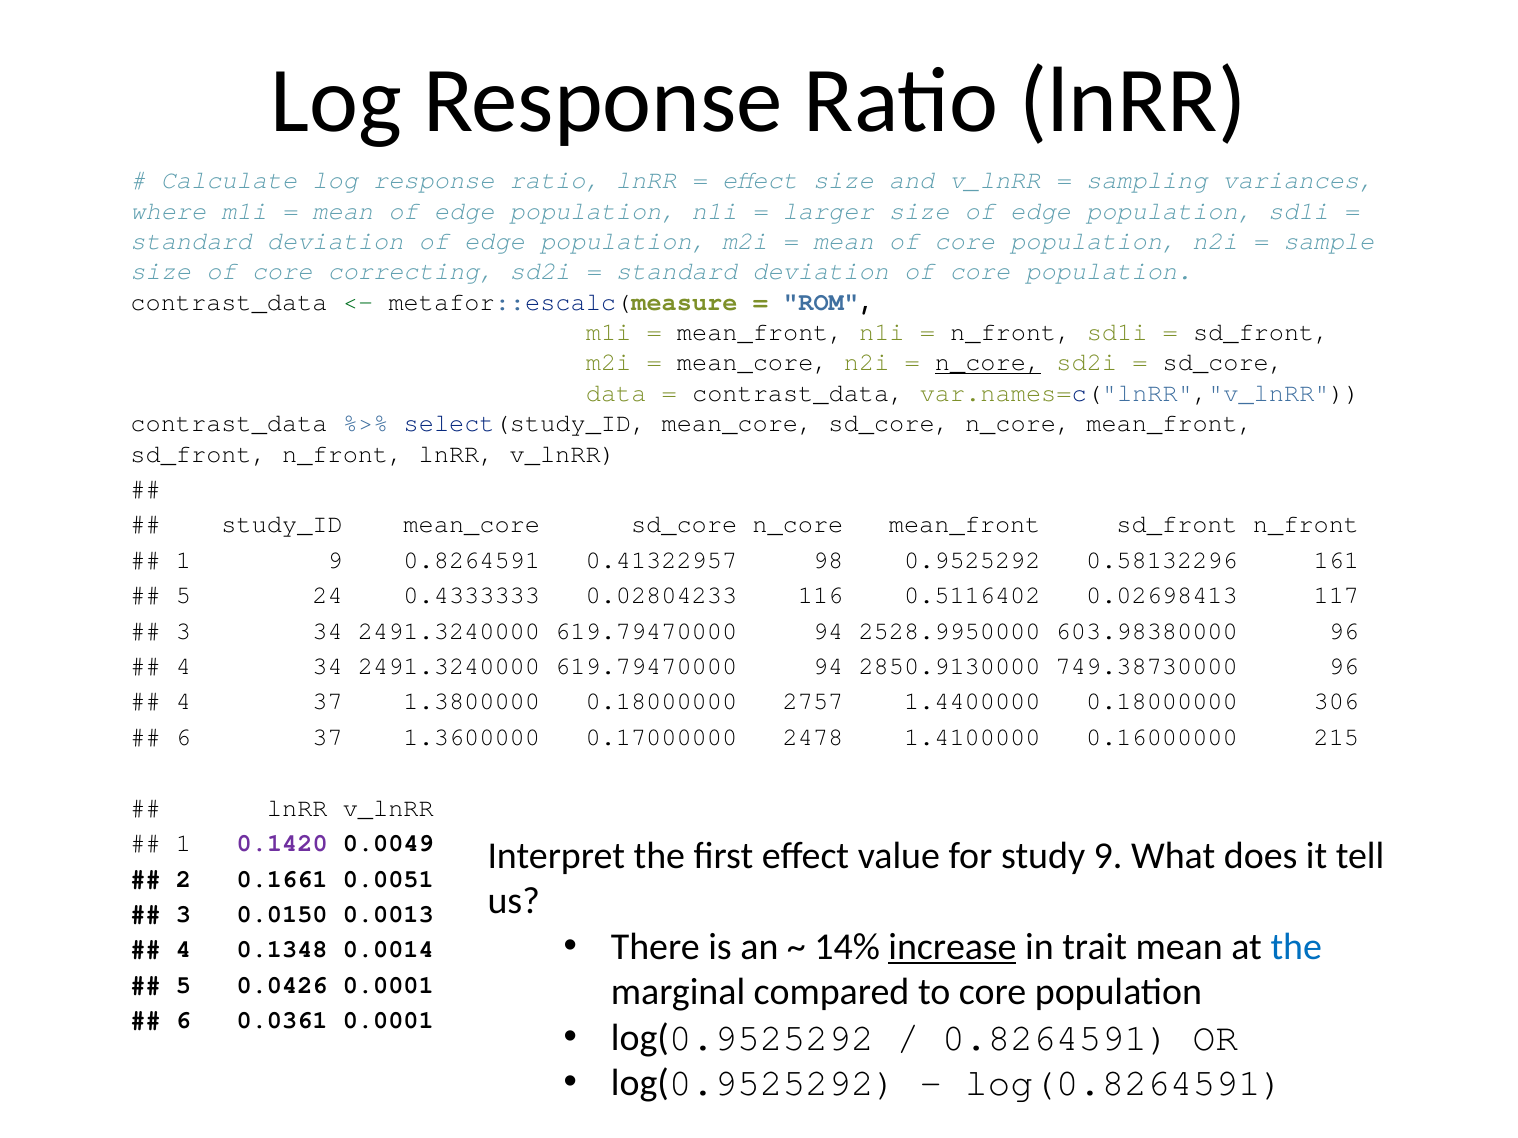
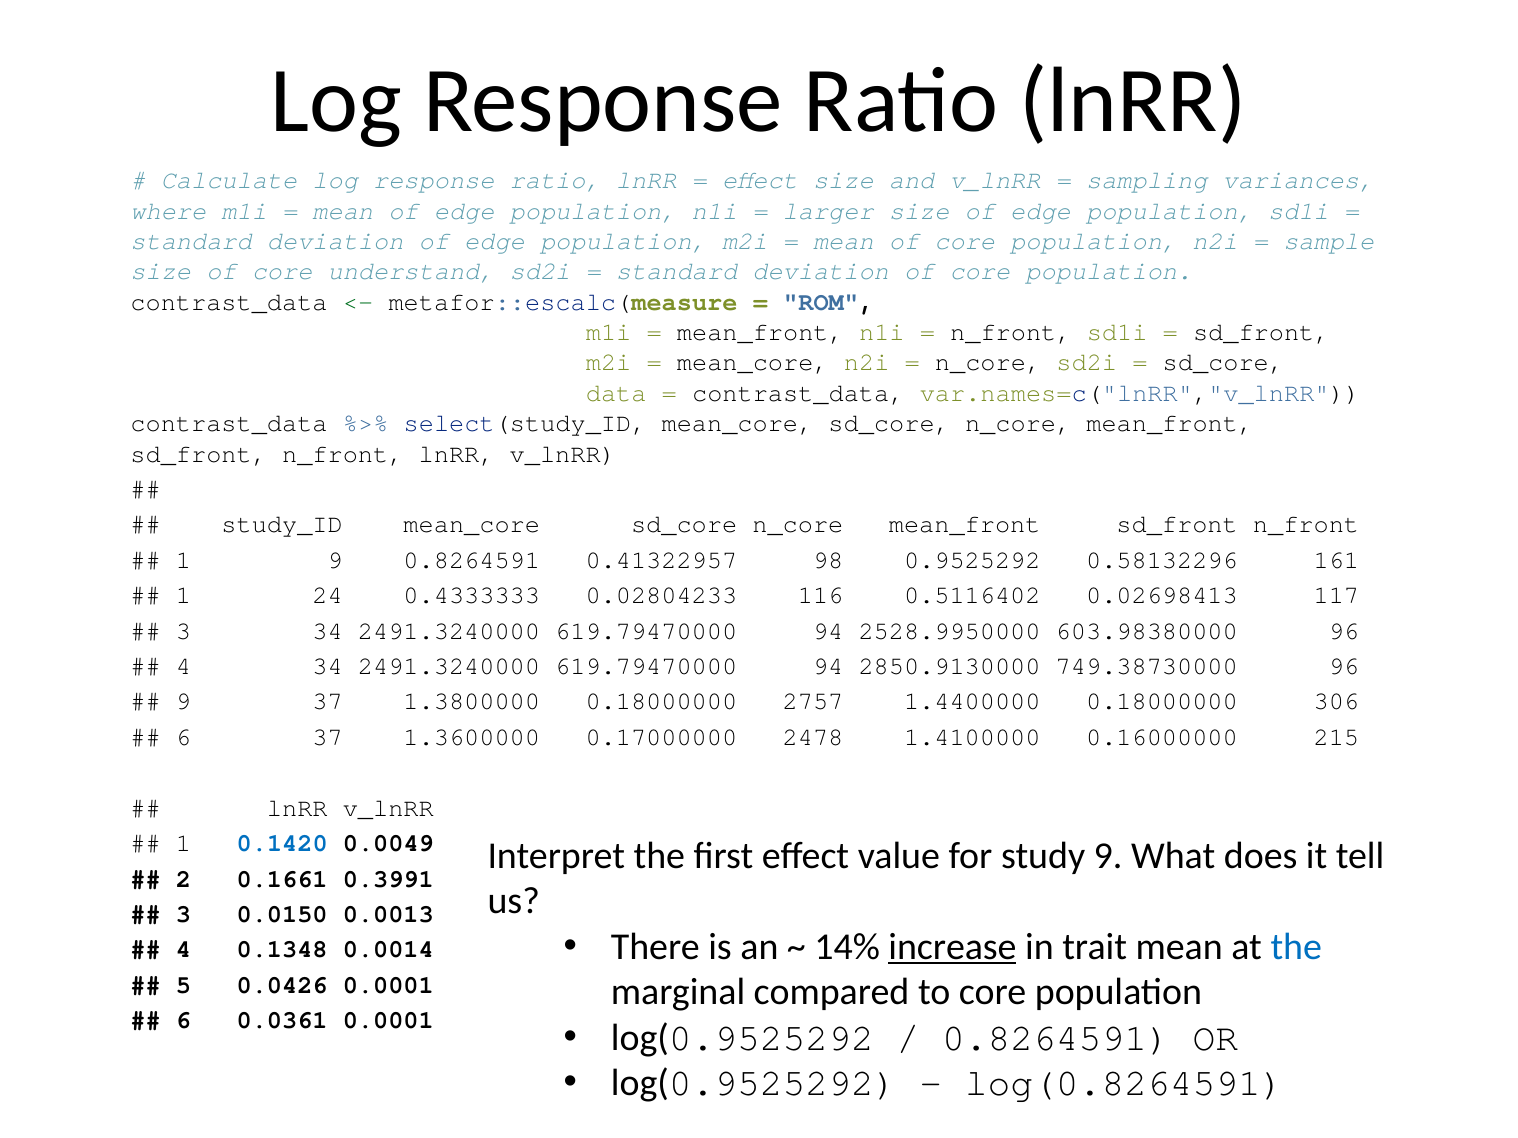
correcting: correcting -> understand
n_core at (988, 363) underline: present -> none
5 at (184, 596): 5 -> 1
4 at (184, 702): 4 -> 9
0.1420 colour: purple -> blue
0.0051: 0.0051 -> 0.3991
